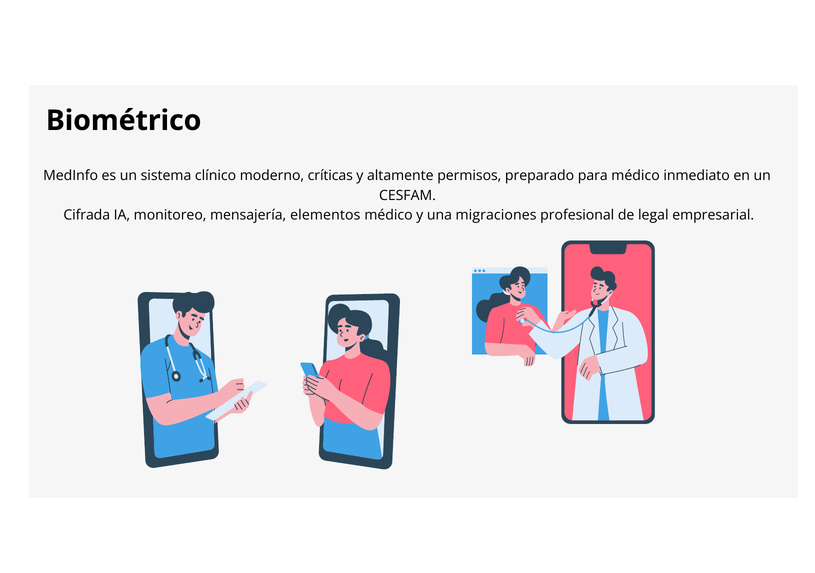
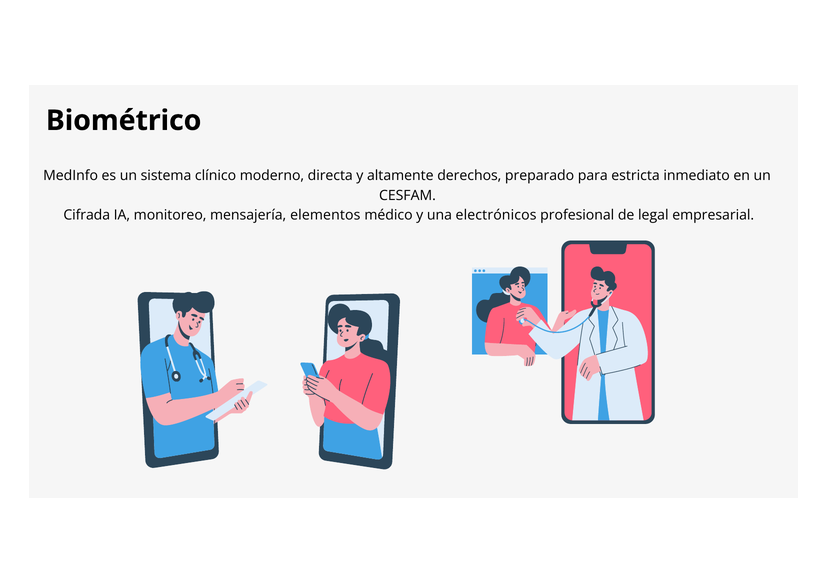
críticas: críticas -> directa
permisos: permisos -> derechos
para médico: médico -> estricta
migraciones: migraciones -> electrónicos
